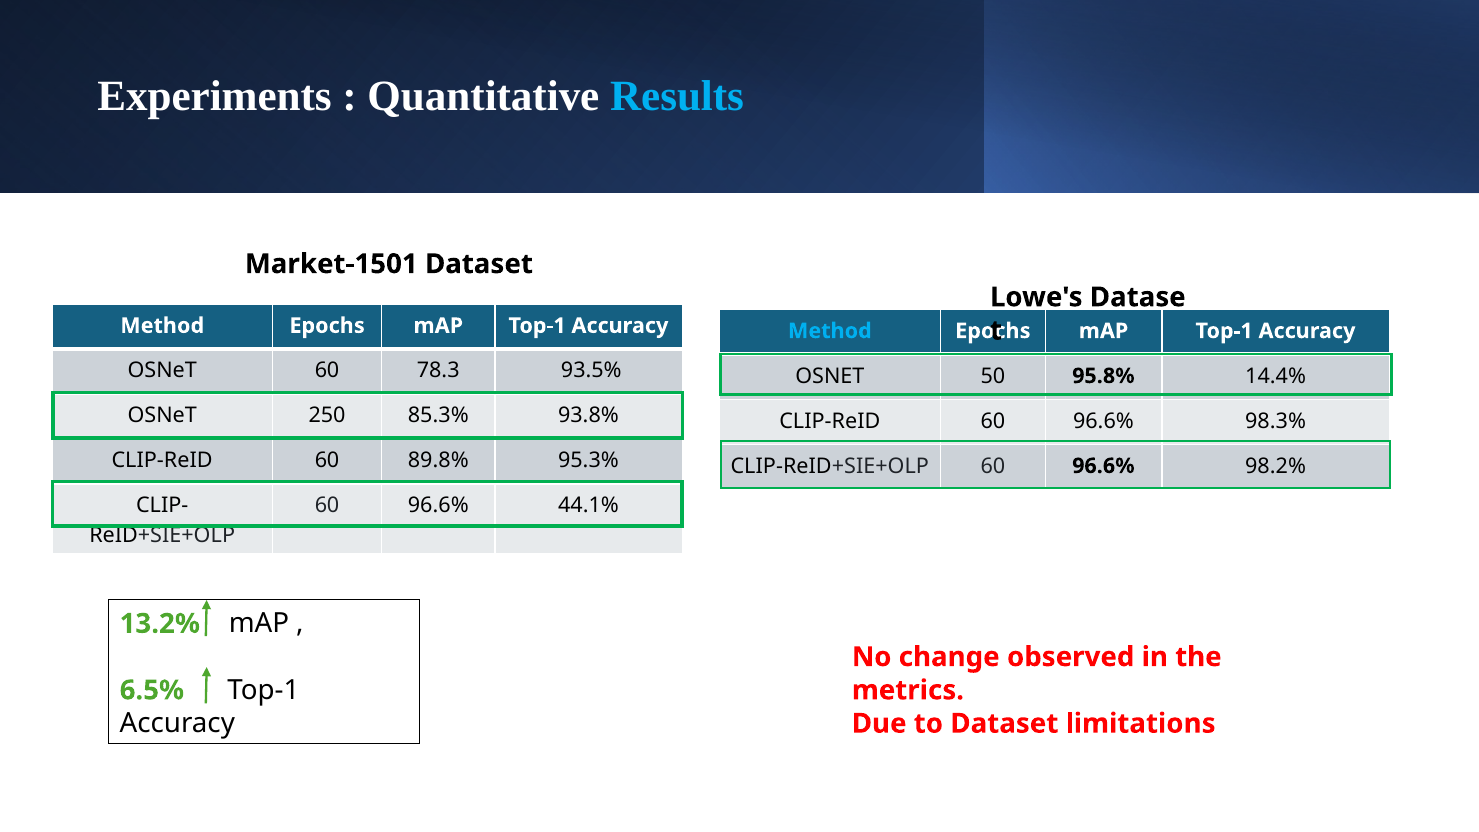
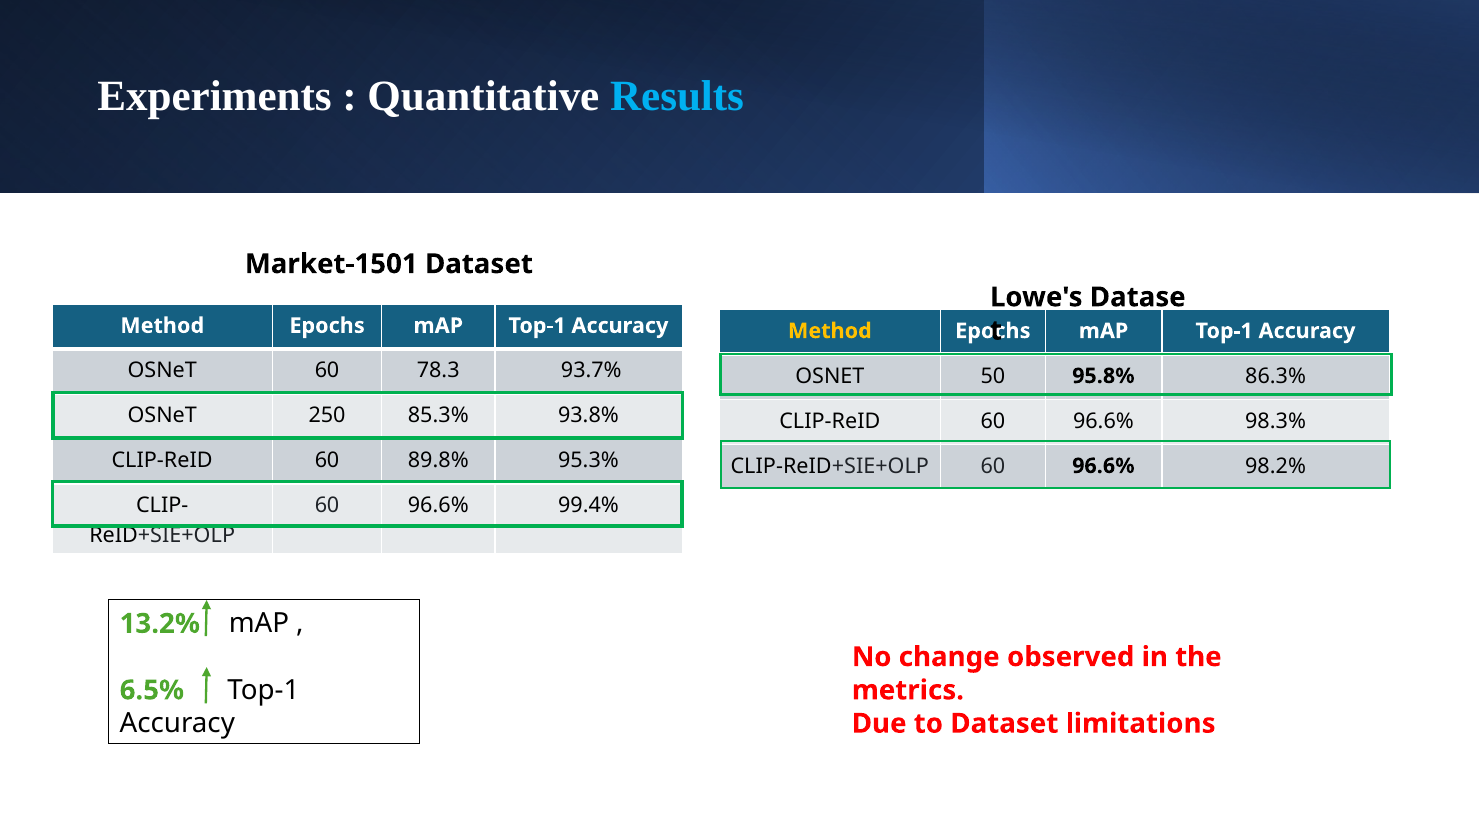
Method at (830, 331) colour: light blue -> yellow
93.5%: 93.5% -> 93.7%
14.4%: 14.4% -> 86.3%
44.1%: 44.1% -> 99.4%
